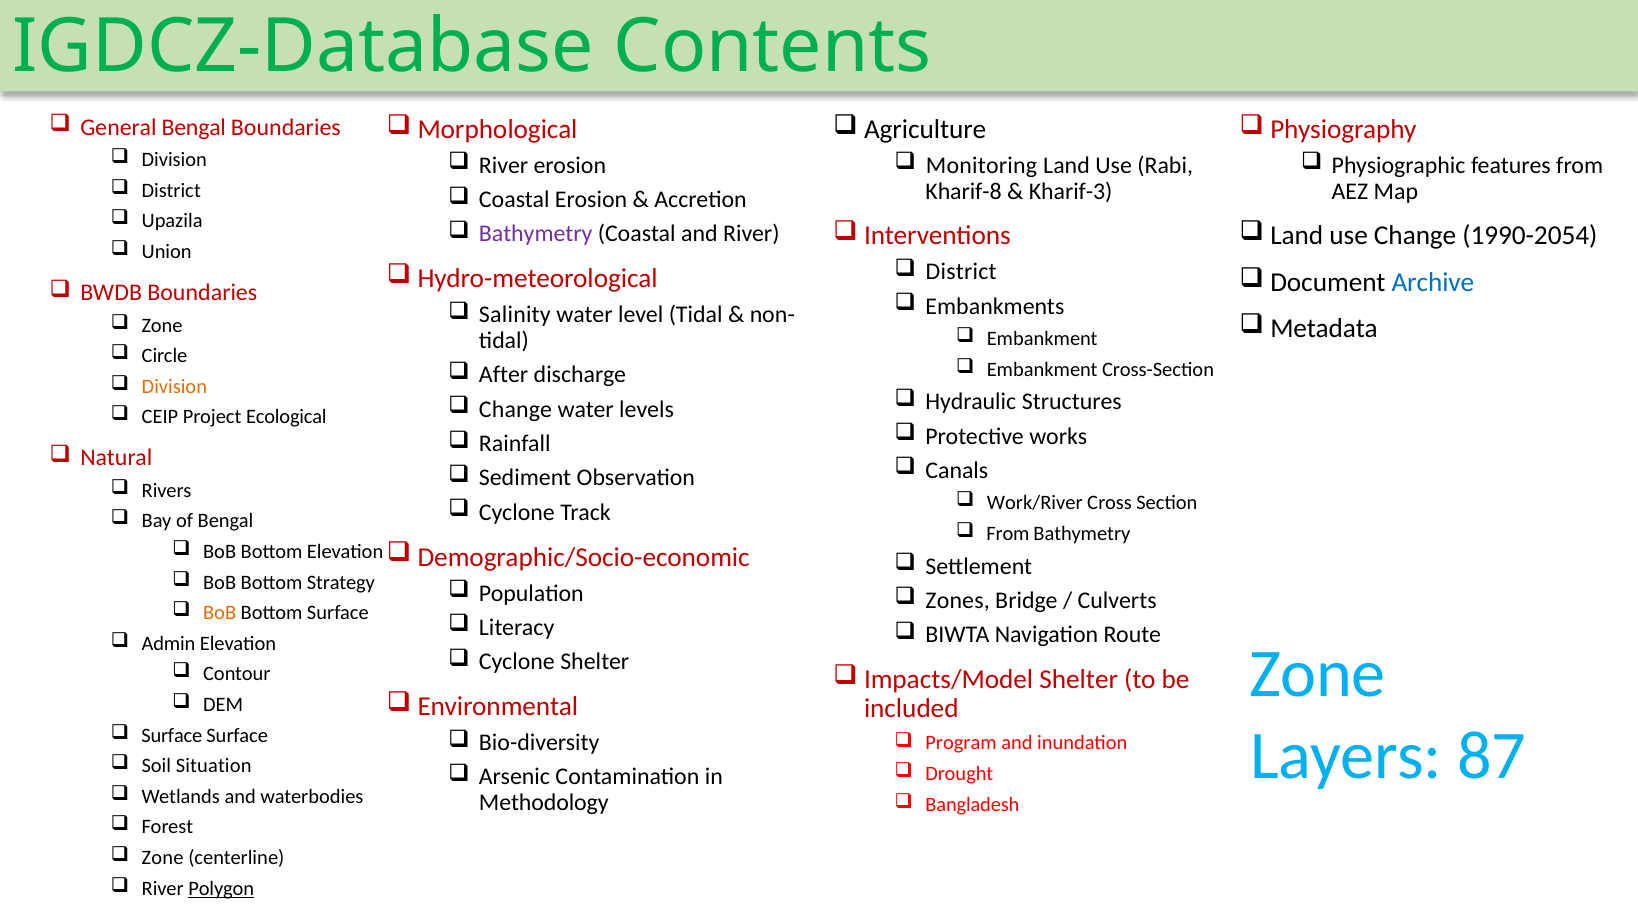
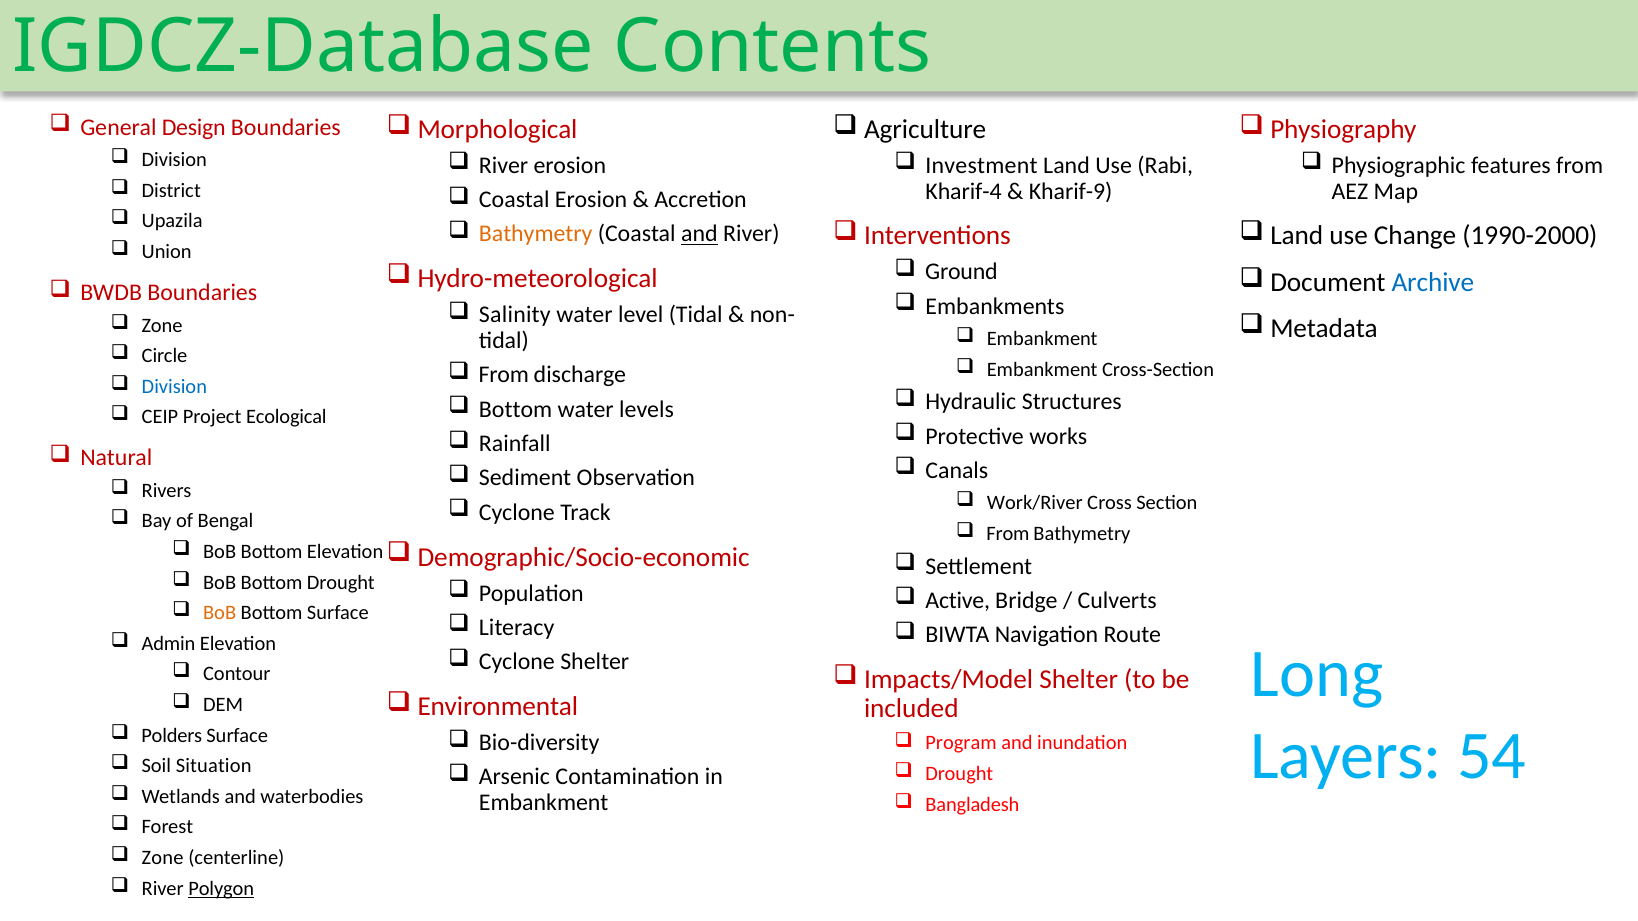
General Bengal: Bengal -> Design
Monitoring: Monitoring -> Investment
Kharif-8: Kharif-8 -> Kharif-4
Kharif-3: Kharif-3 -> Kharif-9
Bathymetry at (536, 234) colour: purple -> orange
and at (699, 234) underline: none -> present
1990-2054: 1990-2054 -> 1990-2000
District at (961, 272): District -> Ground
After at (504, 375): After -> From
Division at (174, 387) colour: orange -> blue
Change at (516, 410): Change -> Bottom
Bottom Strategy: Strategy -> Drought
Zones: Zones -> Active
Zone at (1317, 674): Zone -> Long
Surface at (172, 736): Surface -> Polders
87: 87 -> 54
Methodology at (544, 803): Methodology -> Embankment
